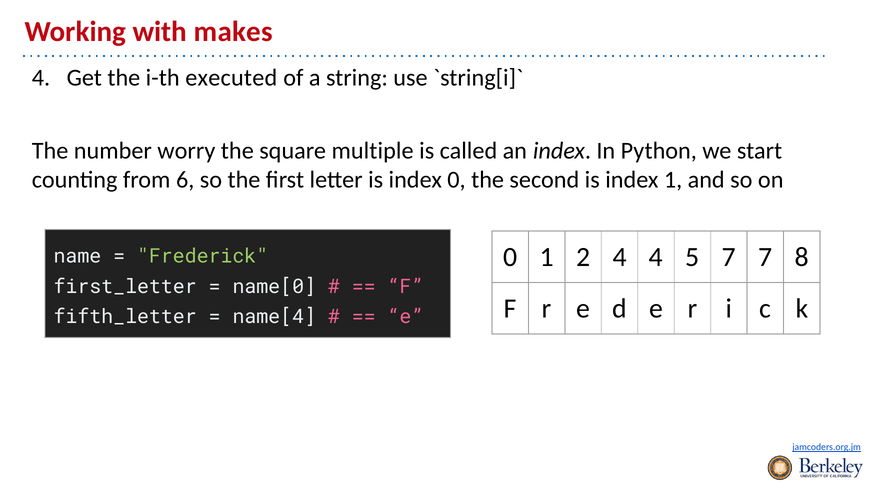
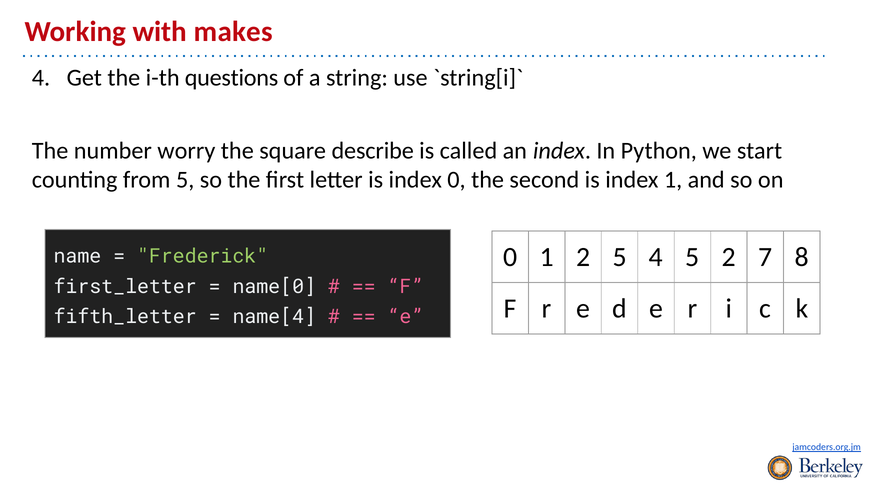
executed: executed -> questions
multiple: multiple -> describe
from 6: 6 -> 5
2 4: 4 -> 5
5 7: 7 -> 2
